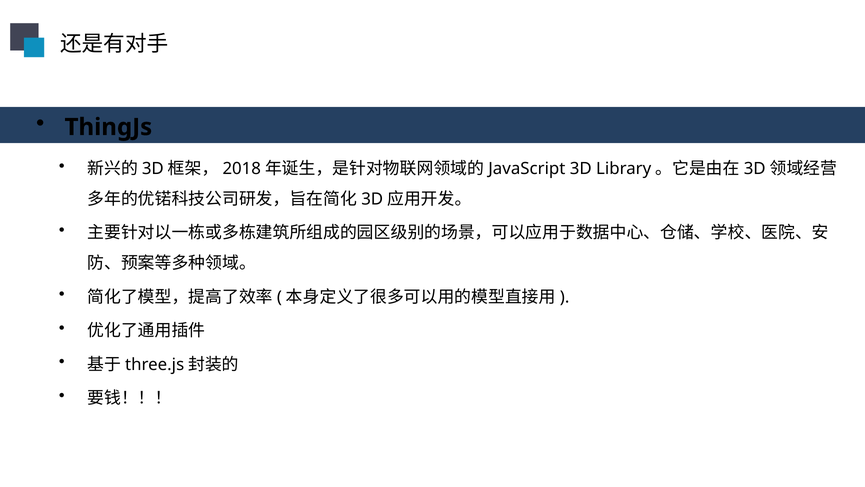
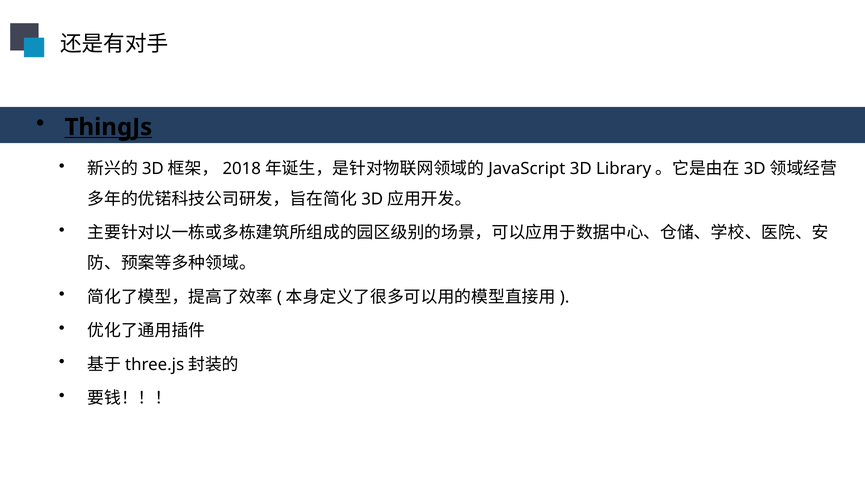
ThingJs underline: none -> present
